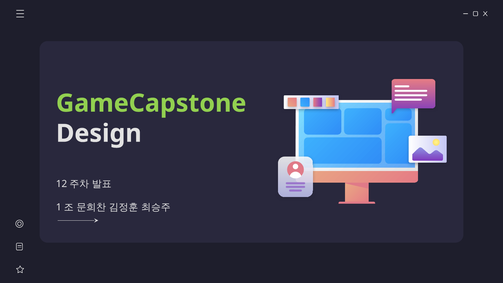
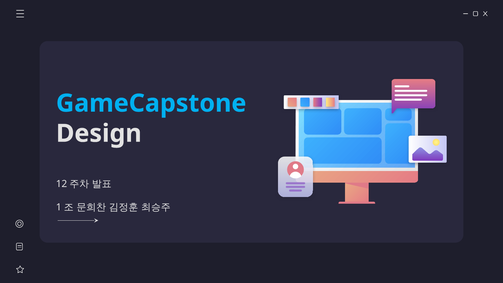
GameCapstone colour: light green -> light blue
